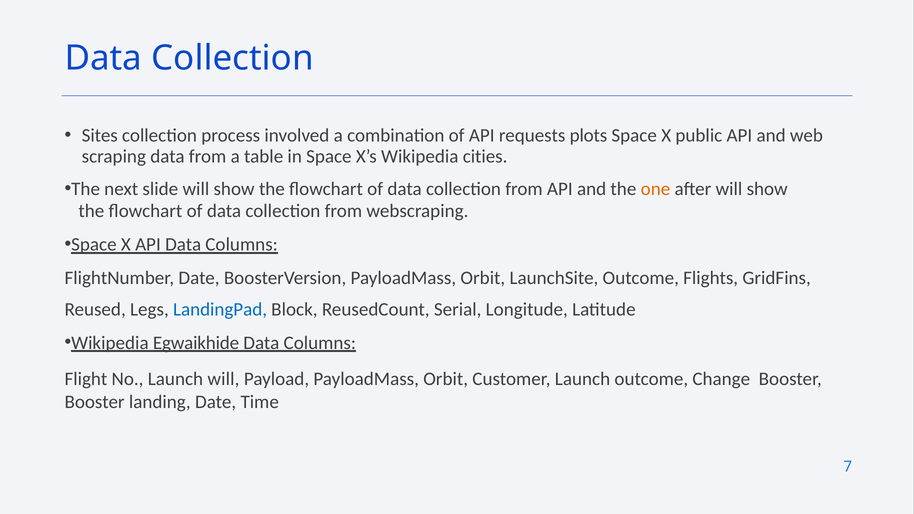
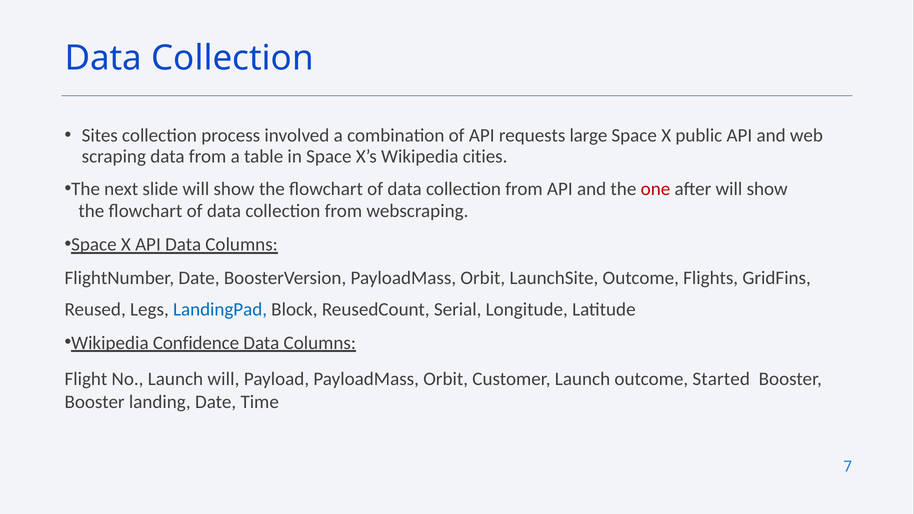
plots: plots -> large
one colour: orange -> red
Egwaikhide: Egwaikhide -> Confidence
Change: Change -> Started
